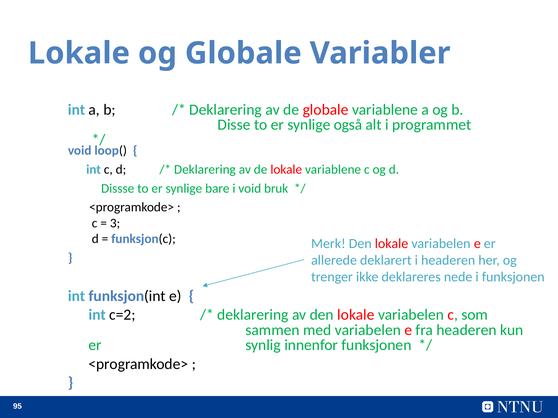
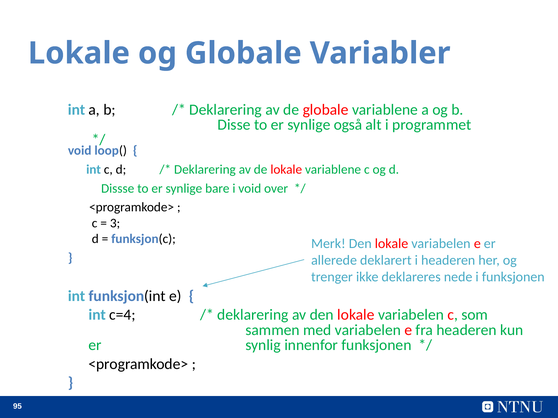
bruk: bruk -> over
c=2: c=2 -> c=4
